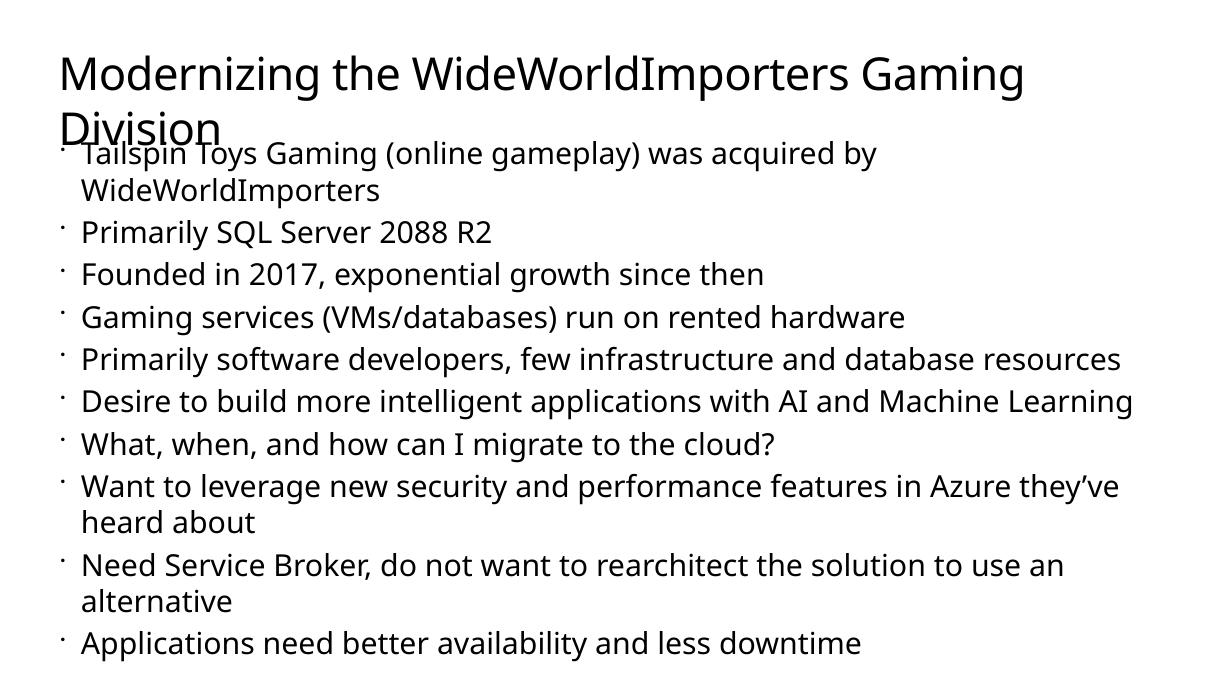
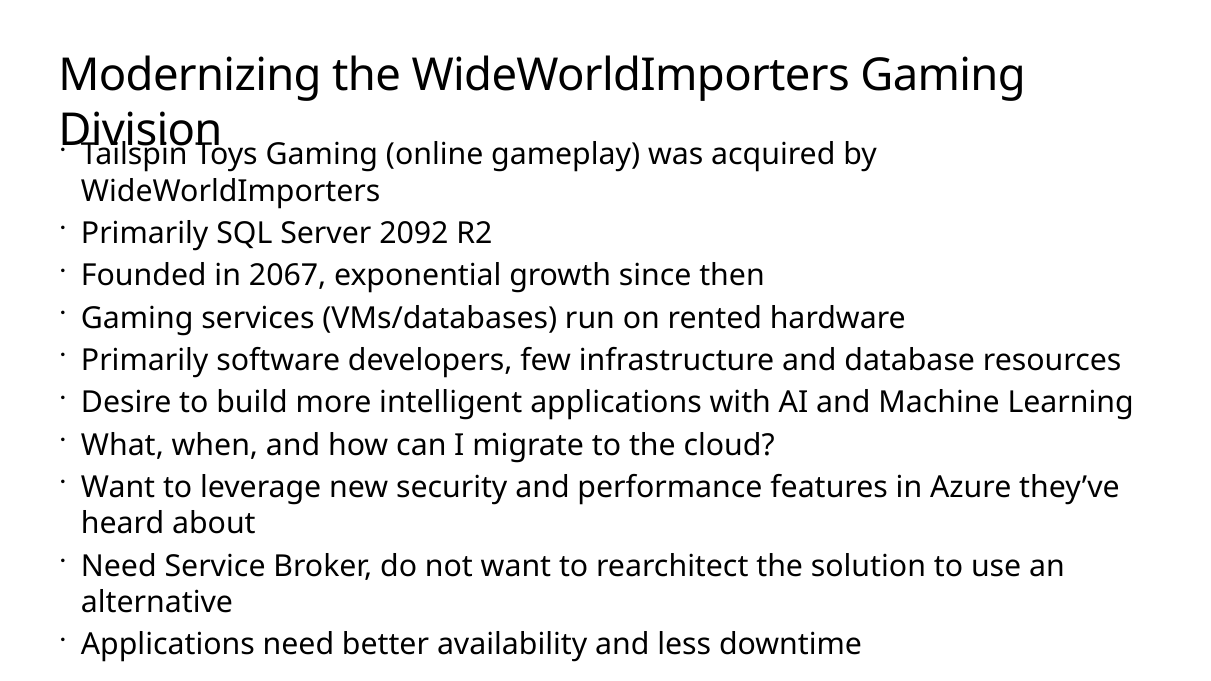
2088: 2088 -> 2092
2017: 2017 -> 2067
